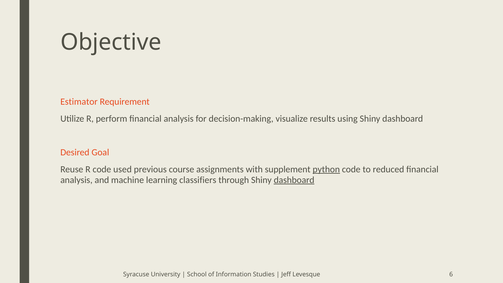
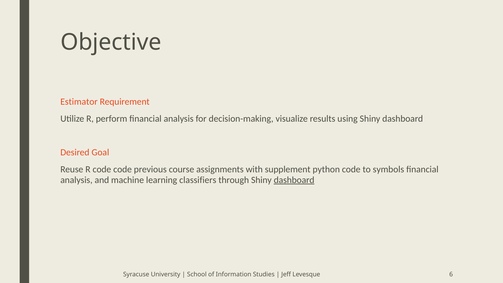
code used: used -> code
python underline: present -> none
reduced: reduced -> symbols
